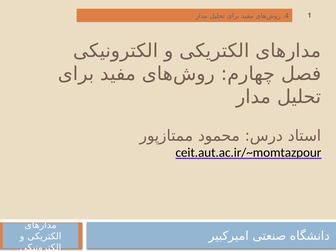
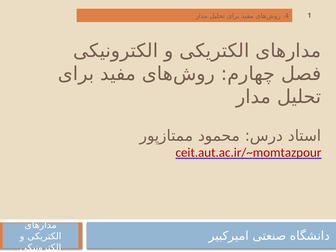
ceit.aut.ac.ir/~momtazpour colour: black -> red
